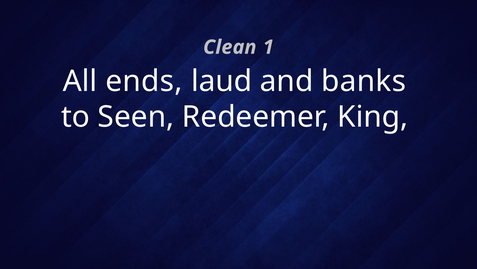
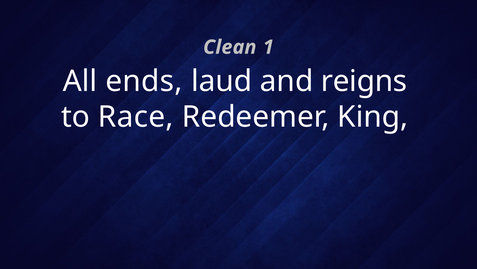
banks: banks -> reigns
Seen: Seen -> Race
